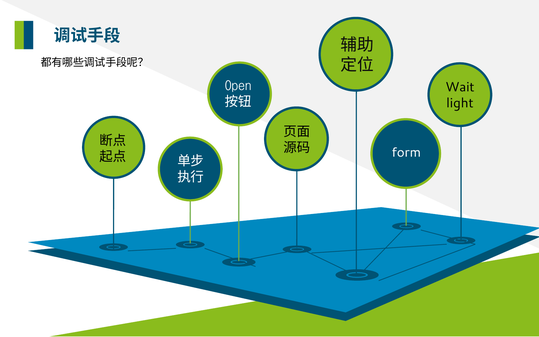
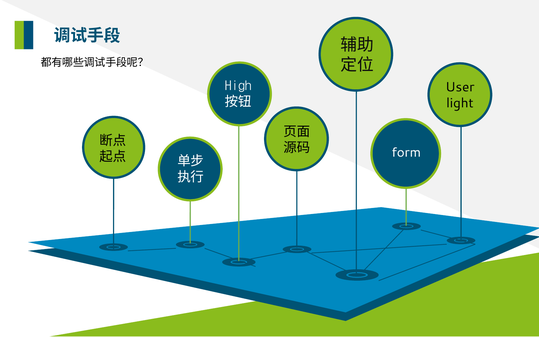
Open: Open -> High
Wait: Wait -> User
